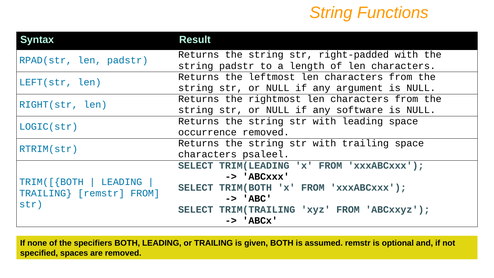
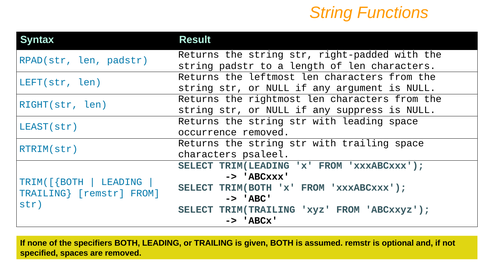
software: software -> suppress
LOGIC(str: LOGIC(str -> LEAST(str
